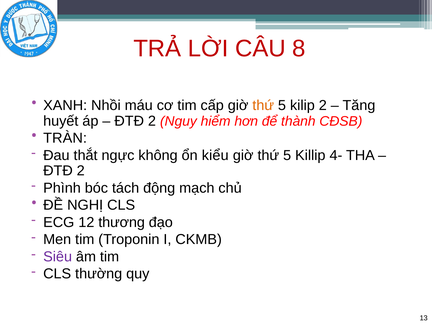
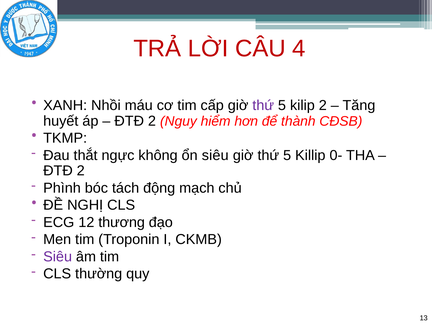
8: 8 -> 4
thứ at (263, 105) colour: orange -> purple
TRÀN: TRÀN -> TKMP
ổn kiểu: kiểu -> siêu
4-: 4- -> 0-
